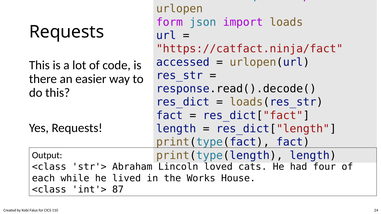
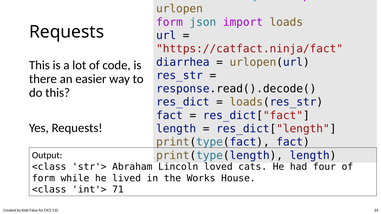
accessed: accessed -> diarrhea
each at (43, 178): each -> form
87: 87 -> 71
